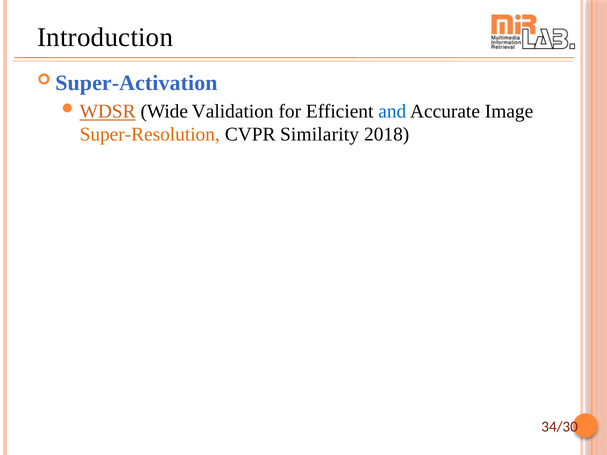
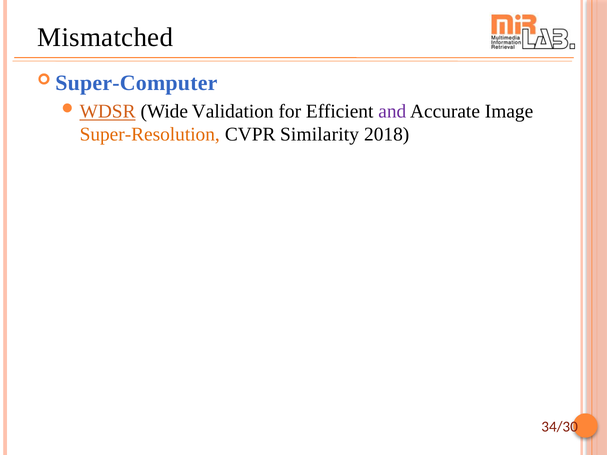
Introduction: Introduction -> Mismatched
Super-Activation: Super-Activation -> Super-Computer
and colour: blue -> purple
